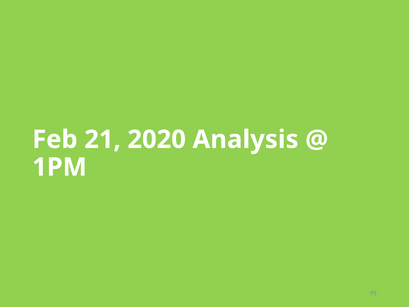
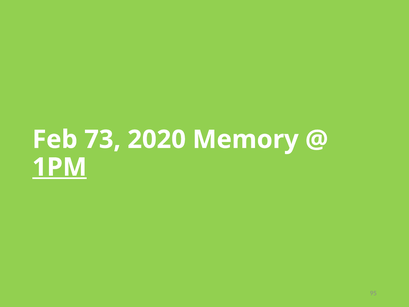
21: 21 -> 73
Analysis: Analysis -> Memory
1PM underline: none -> present
